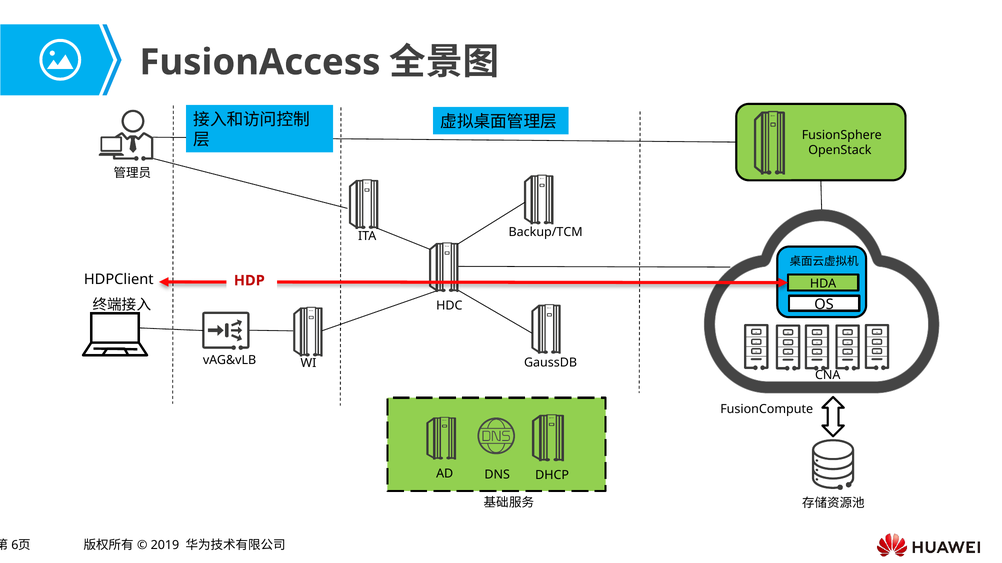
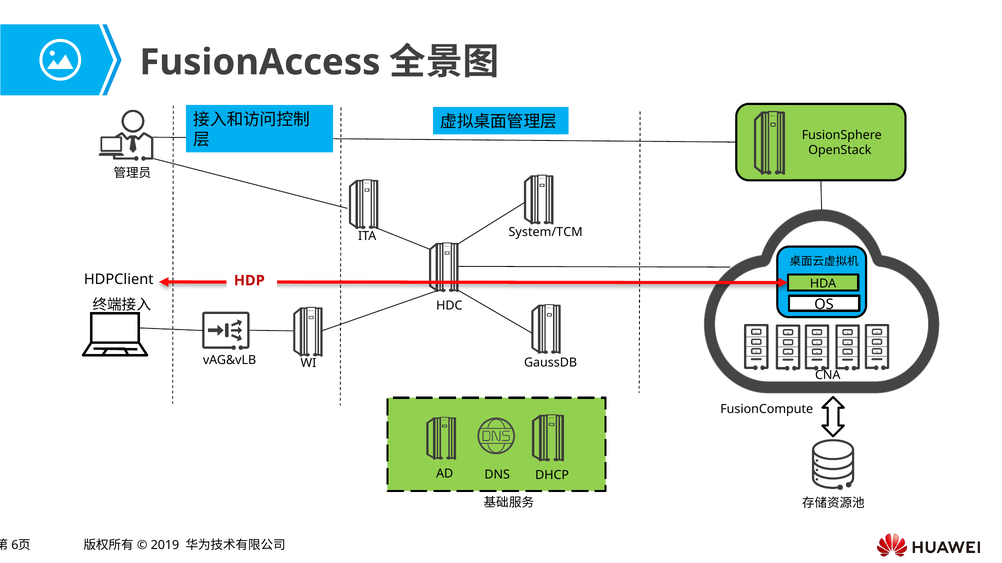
Backup/TCM: Backup/TCM -> System/TCM
